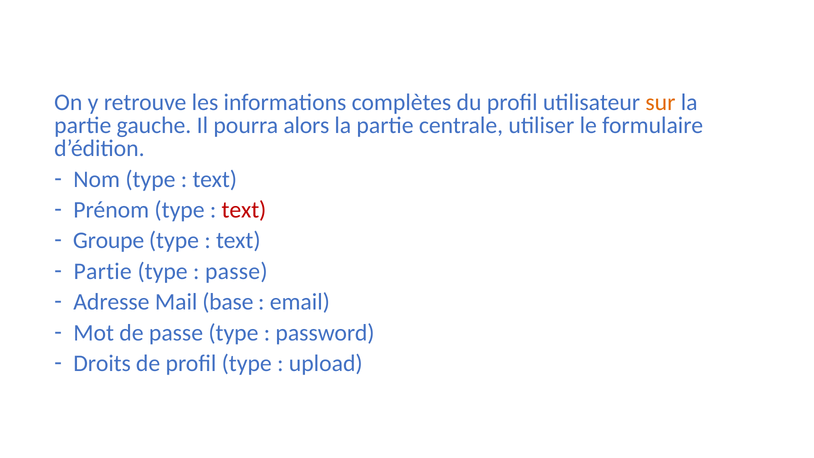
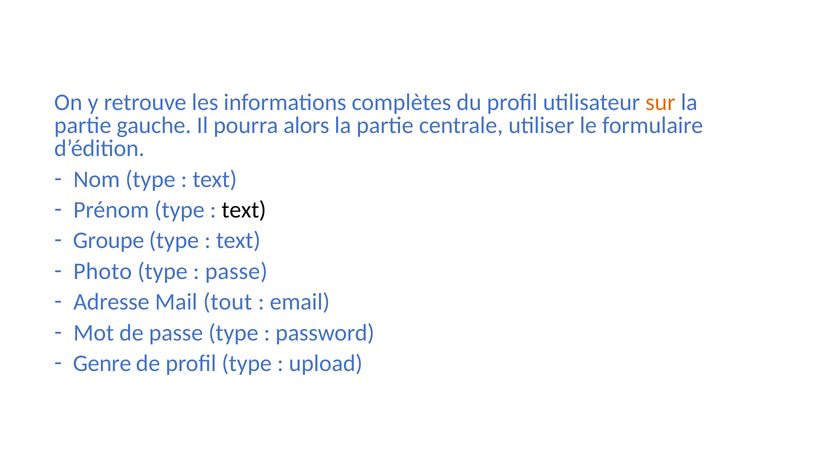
text at (244, 210) colour: red -> black
Partie at (103, 271): Partie -> Photo
base: base -> tout
Droits: Droits -> Genre
